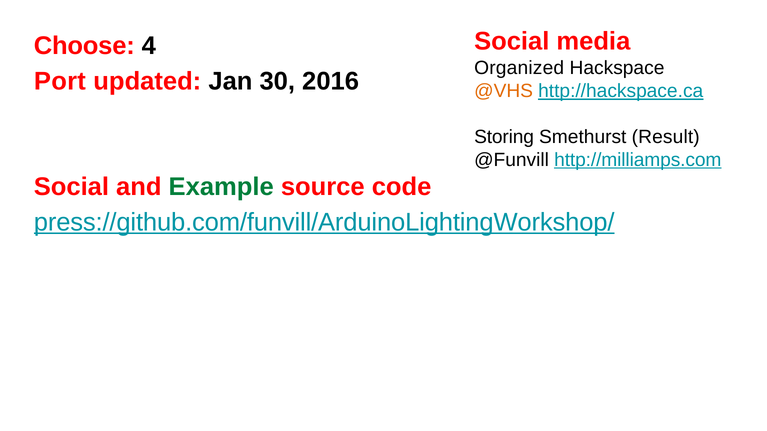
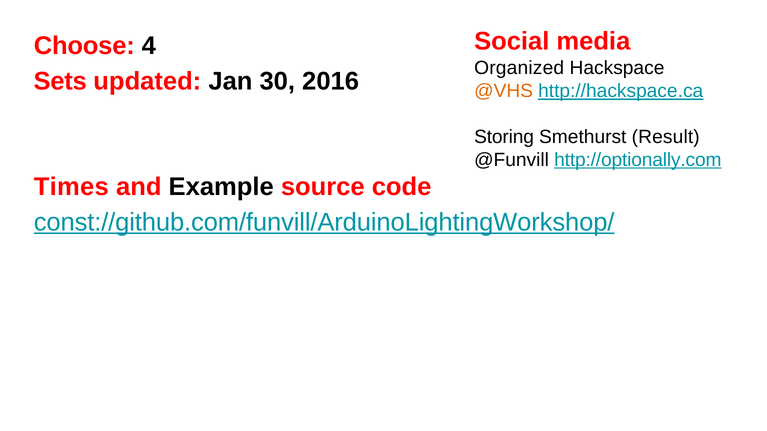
Port: Port -> Sets
http://milliamps.com: http://milliamps.com -> http://optionally.com
Social at (71, 187): Social -> Times
Example colour: green -> black
press://github.com/funvill/ArduinoLightingWorkshop/: press://github.com/funvill/ArduinoLightingWorkshop/ -> const://github.com/funvill/ArduinoLightingWorkshop/
